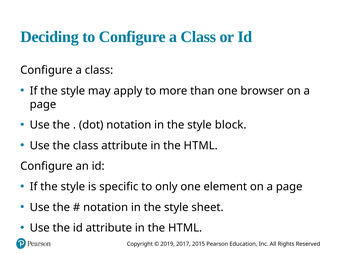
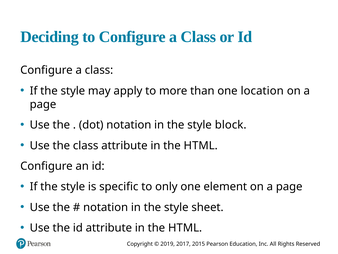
browser: browser -> location
